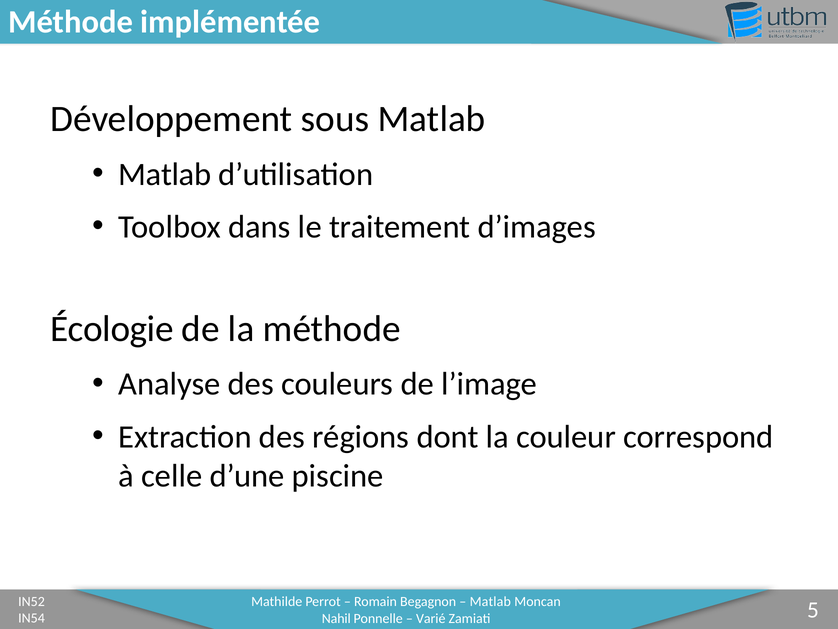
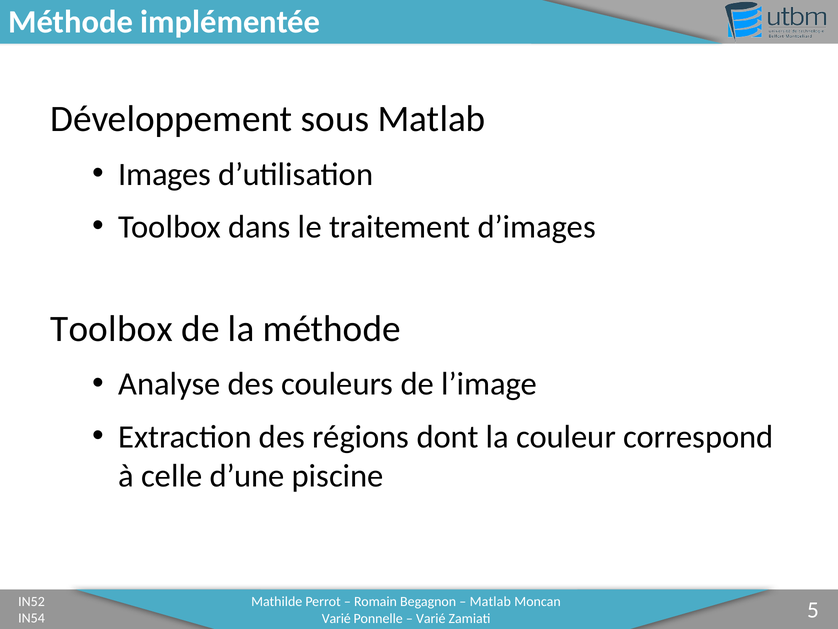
Matlab at (165, 174): Matlab -> Images
Écologie at (112, 329): Écologie -> Toolbox
Nahil at (336, 618): Nahil -> Varié
